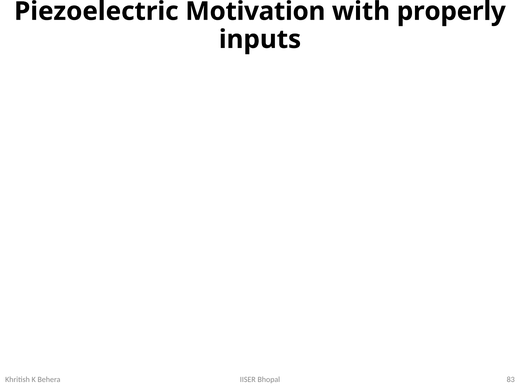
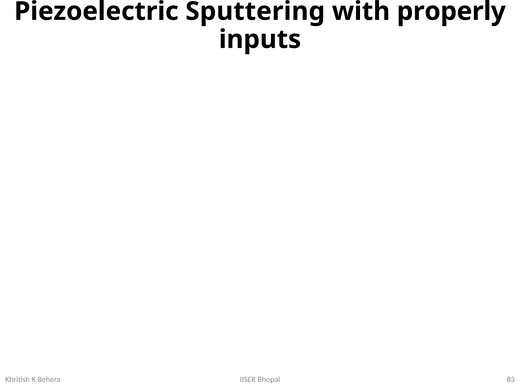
Motivation: Motivation -> Sputtering
